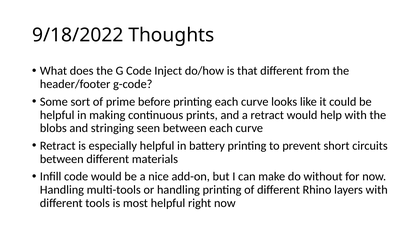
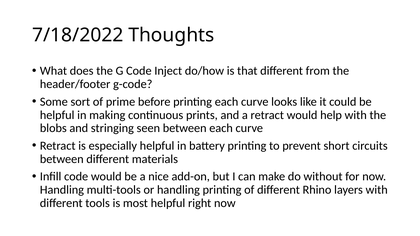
9/18/2022: 9/18/2022 -> 7/18/2022
